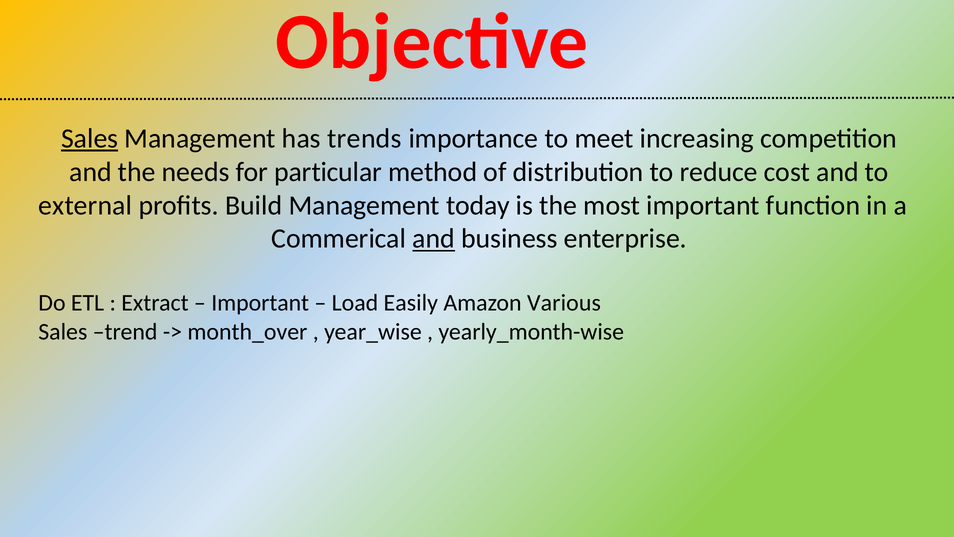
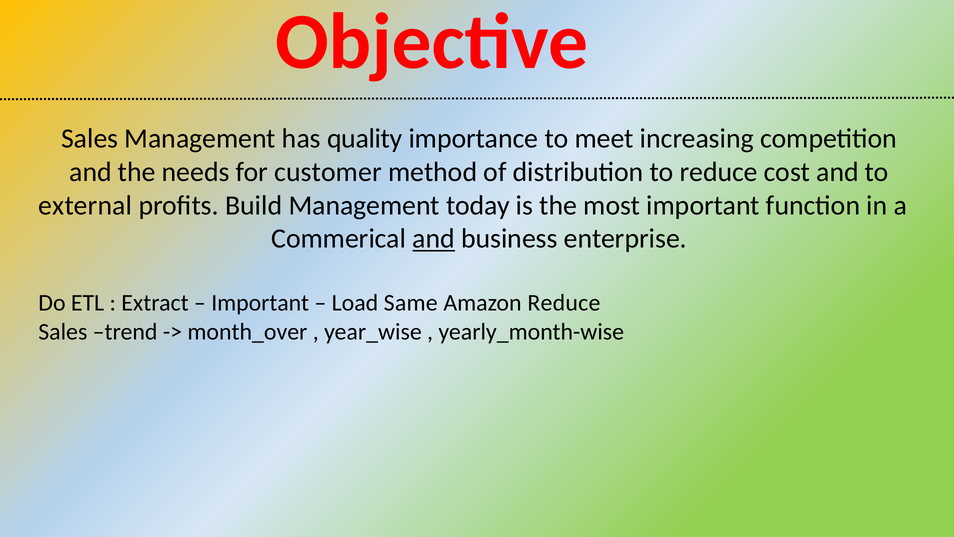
Sales at (90, 138) underline: present -> none
trends: trends -> quality
particular: particular -> customer
Easily: Easily -> Same
Amazon Various: Various -> Reduce
